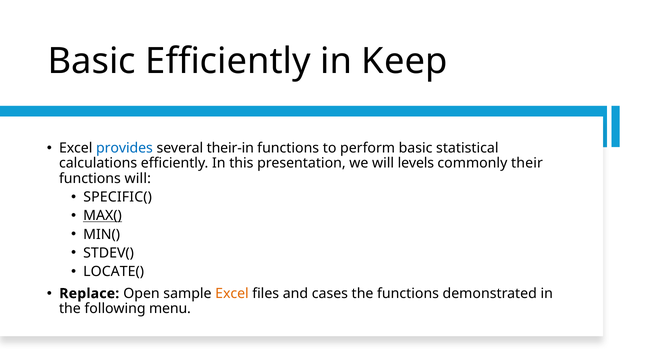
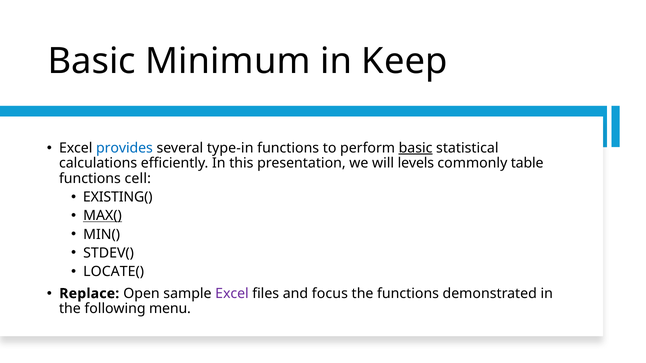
Basic Efficiently: Efficiently -> Minimum
their-in: their-in -> type-in
basic at (416, 148) underline: none -> present
their: their -> table
functions will: will -> cell
SPECIFIC(: SPECIFIC( -> EXISTING(
Excel at (232, 294) colour: orange -> purple
cases: cases -> focus
